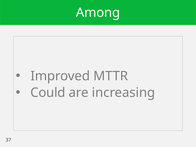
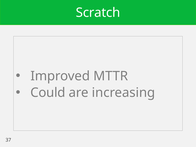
Among: Among -> Scratch
